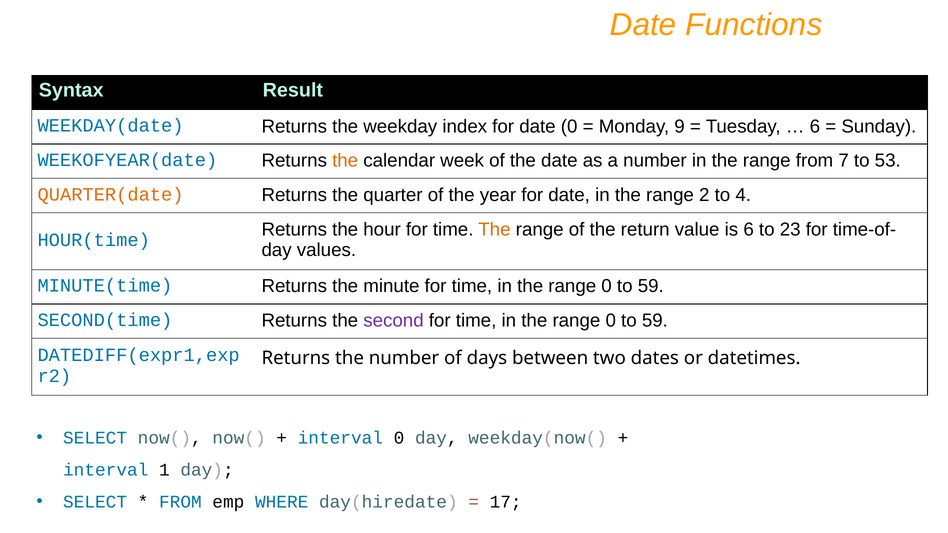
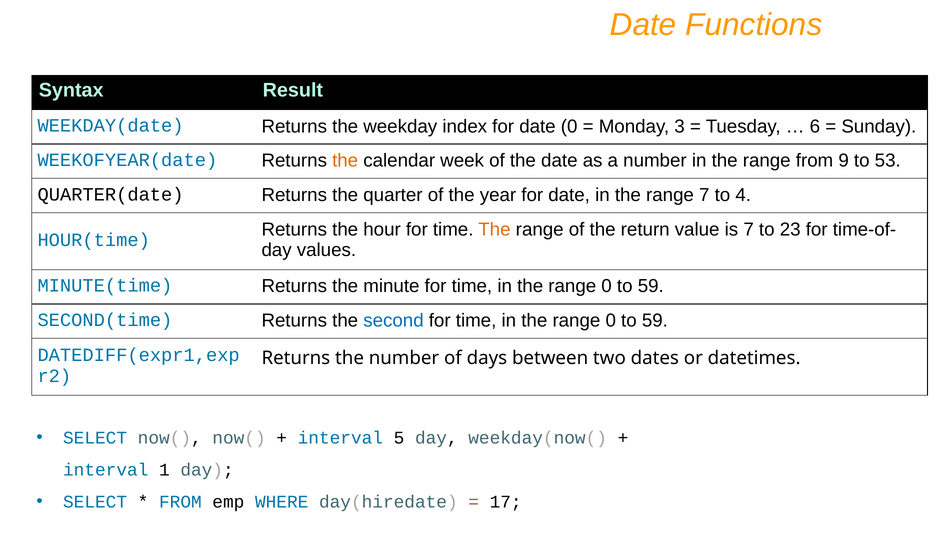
9: 9 -> 3
7: 7 -> 9
QUARTER(date colour: orange -> black
range 2: 2 -> 7
is 6: 6 -> 7
second colour: purple -> blue
interval 0: 0 -> 5
